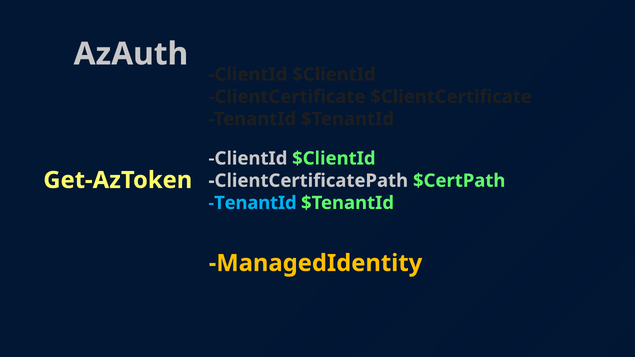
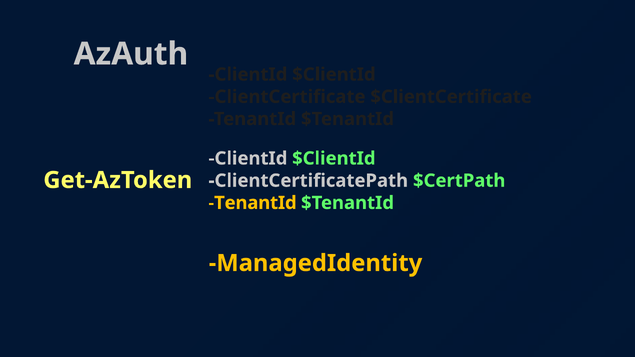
TenantId at (252, 203) colour: light blue -> yellow
